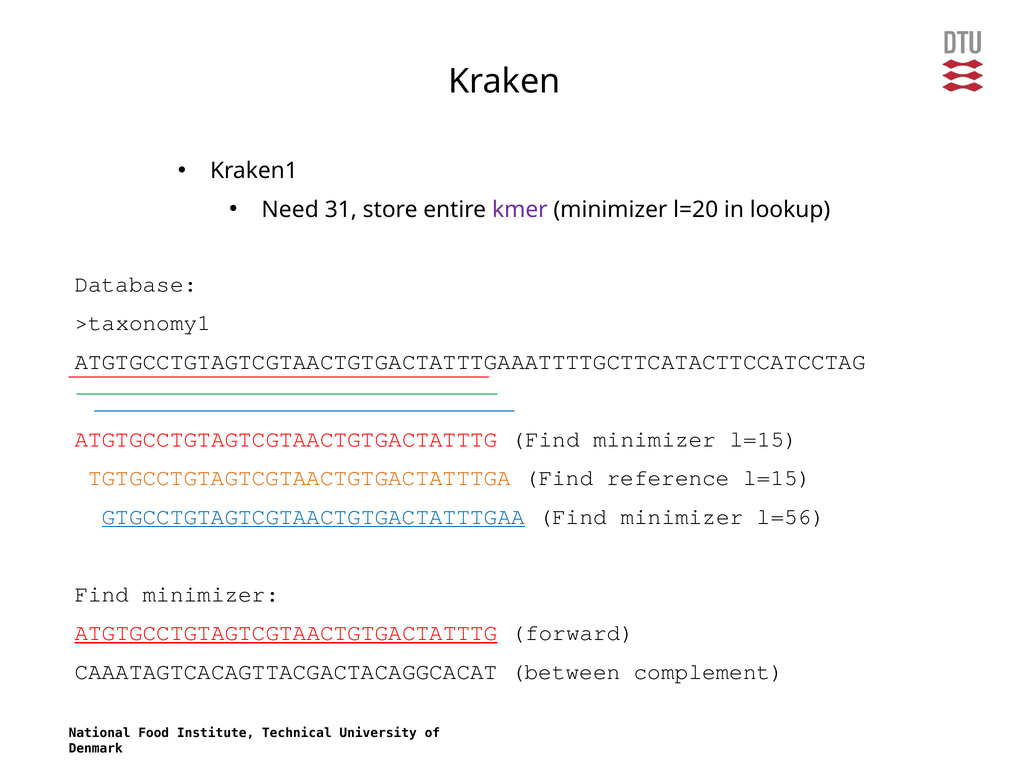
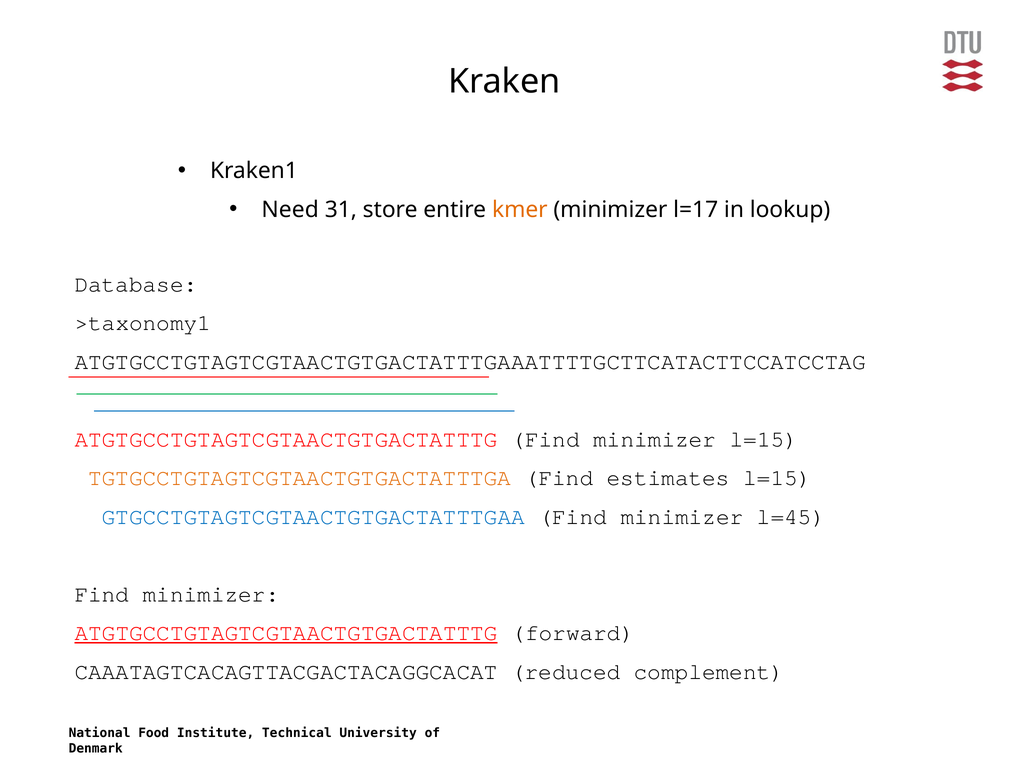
kmer colour: purple -> orange
l=20: l=20 -> l=17
reference: reference -> estimates
GTGCCTGTAGTCGTAACTGTGACTATTTGAA underline: present -> none
l=56: l=56 -> l=45
between: between -> reduced
